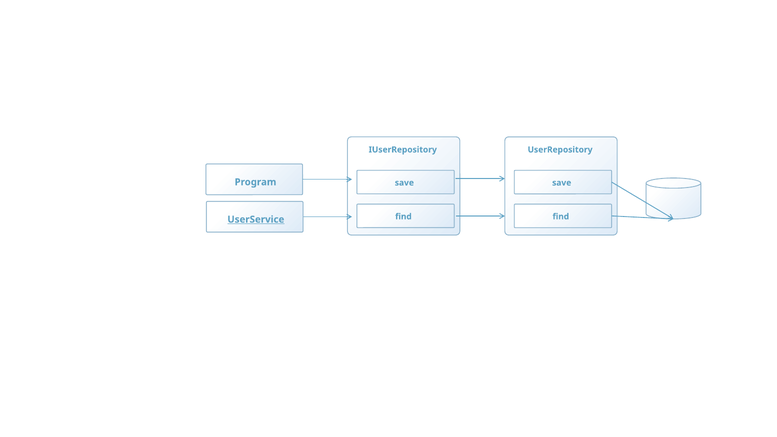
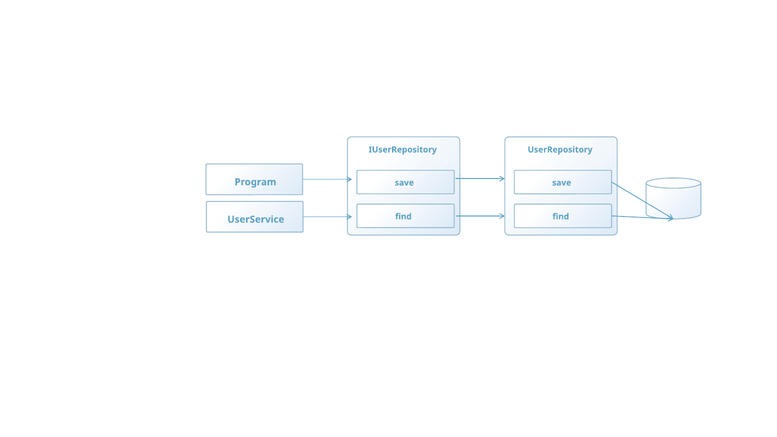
UserService underline: present -> none
